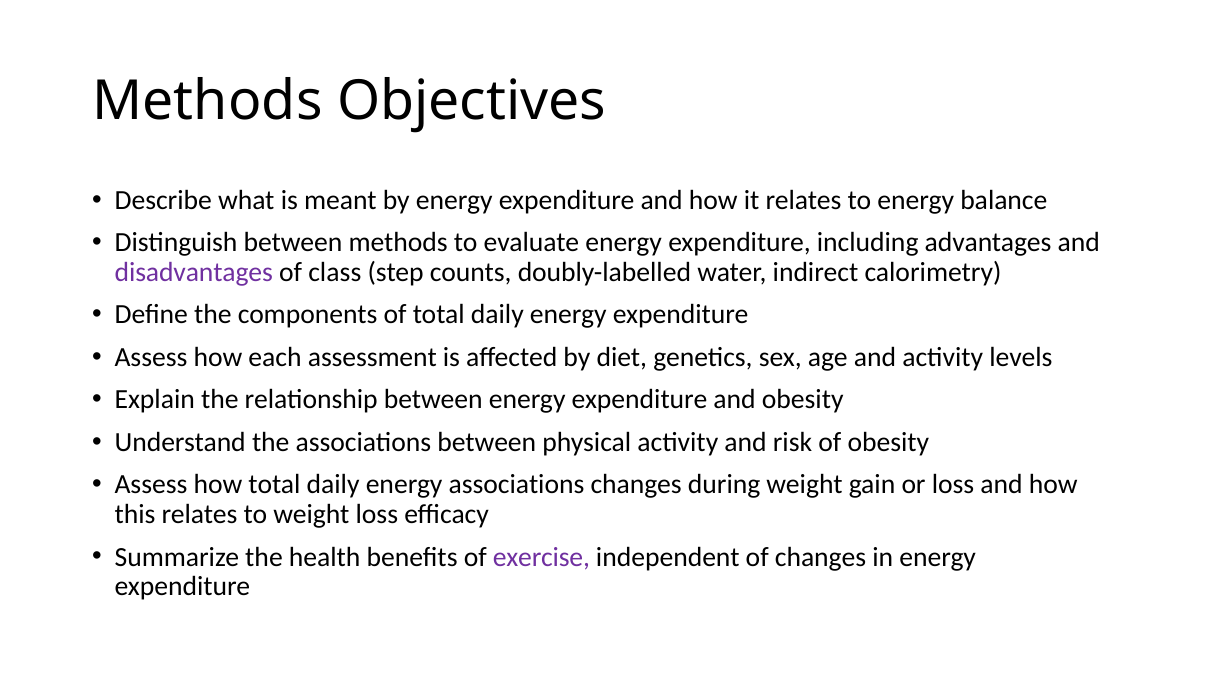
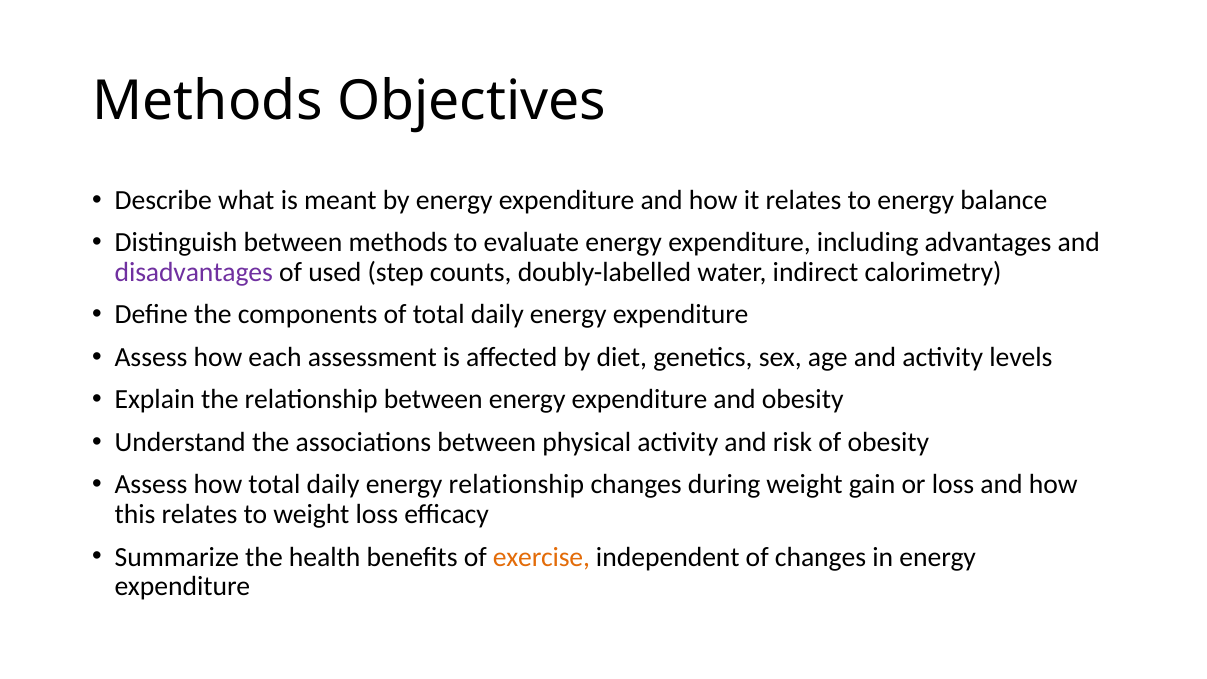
class: class -> used
energy associations: associations -> relationship
exercise colour: purple -> orange
